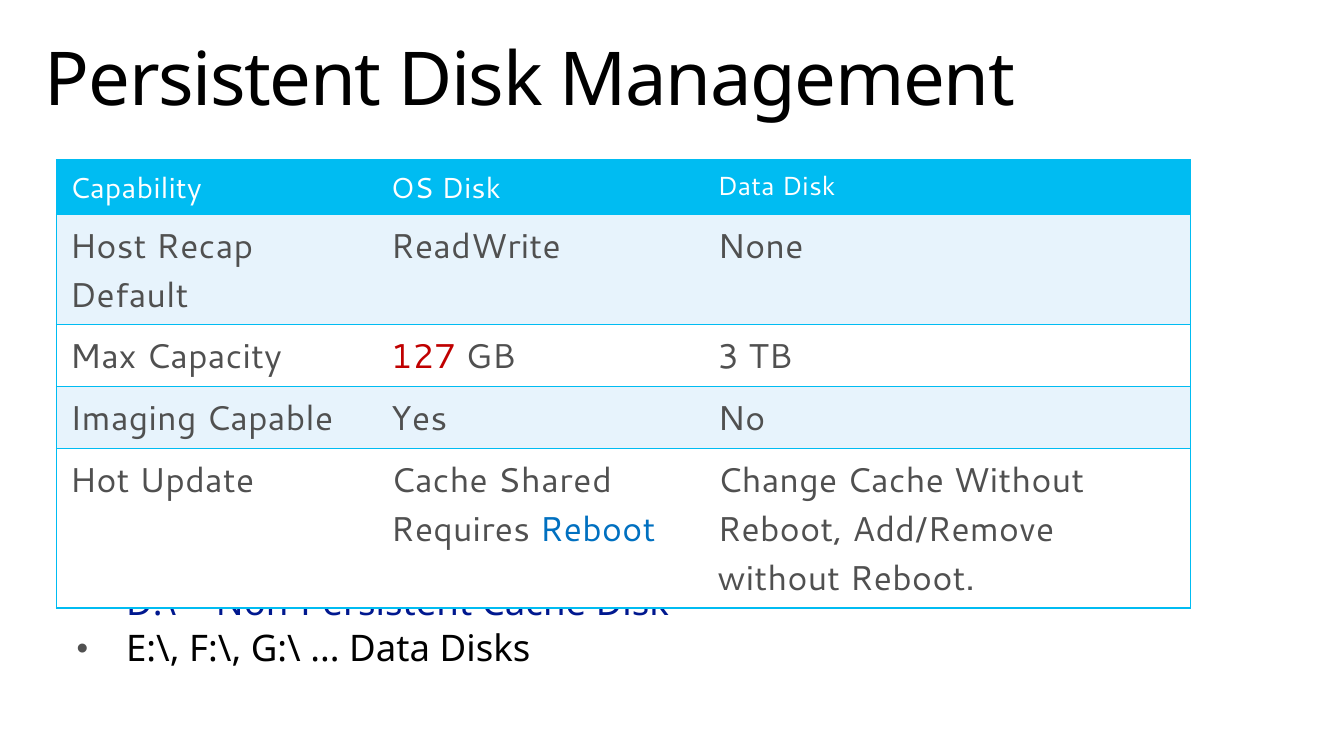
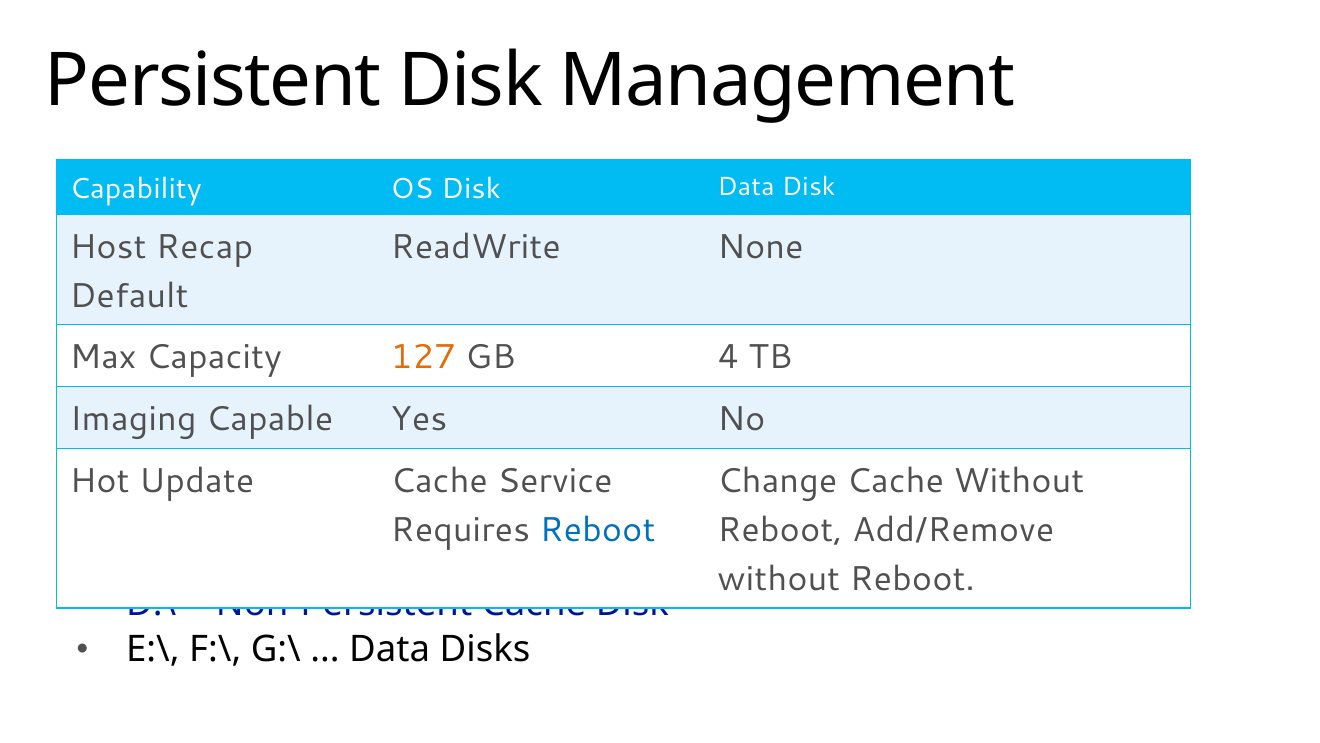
127 colour: red -> orange
3: 3 -> 4
Shared: Shared -> Service
